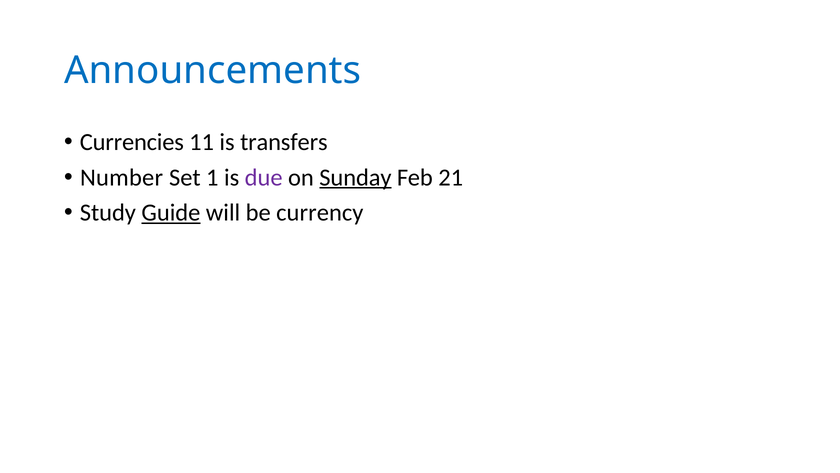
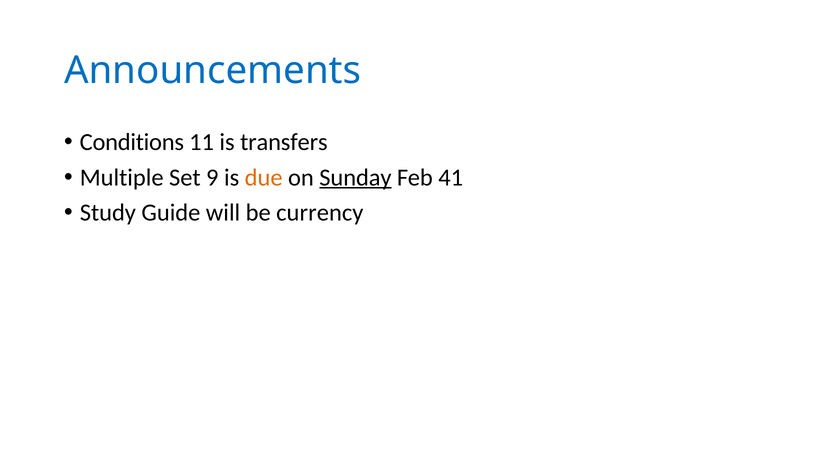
Currencies: Currencies -> Conditions
Number: Number -> Multiple
1: 1 -> 9
due colour: purple -> orange
21: 21 -> 41
Guide underline: present -> none
